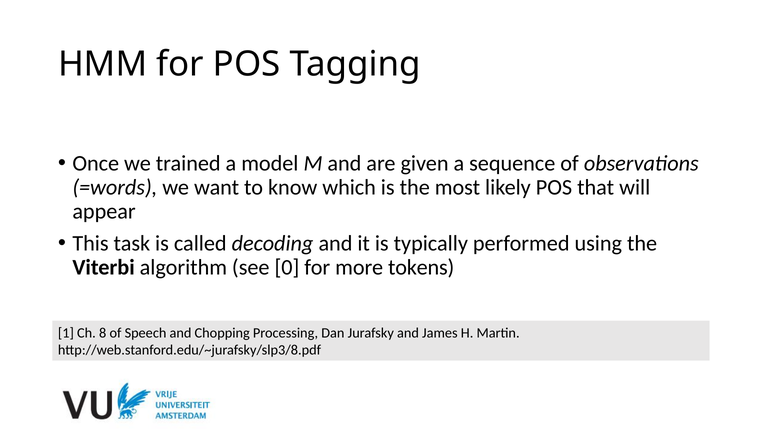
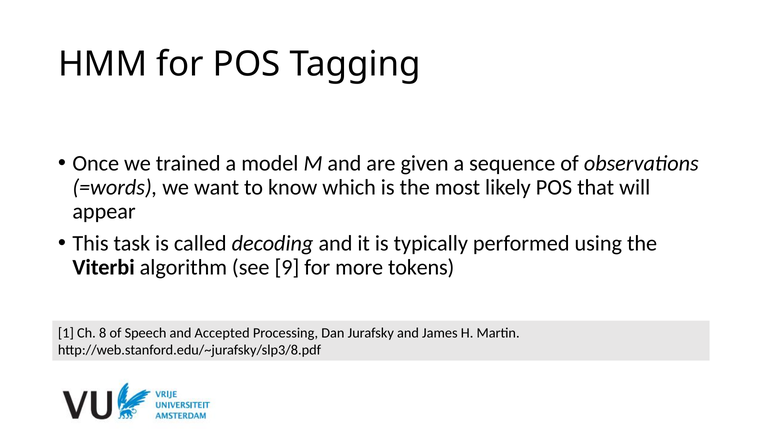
0: 0 -> 9
Chopping: Chopping -> Accepted
